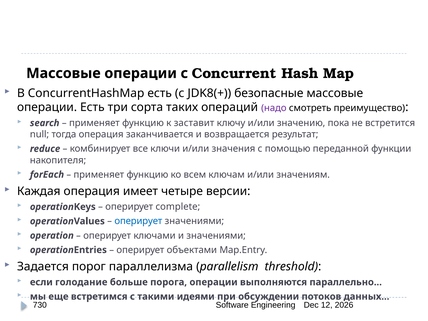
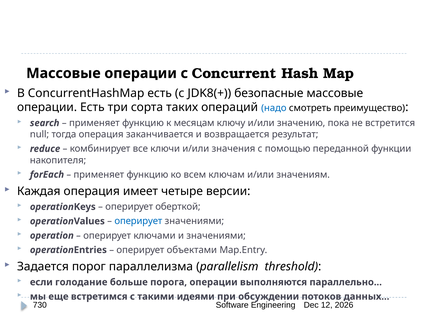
надо colour: purple -> blue
заставит: заставит -> месяцам
complete: complete -> оберткой
